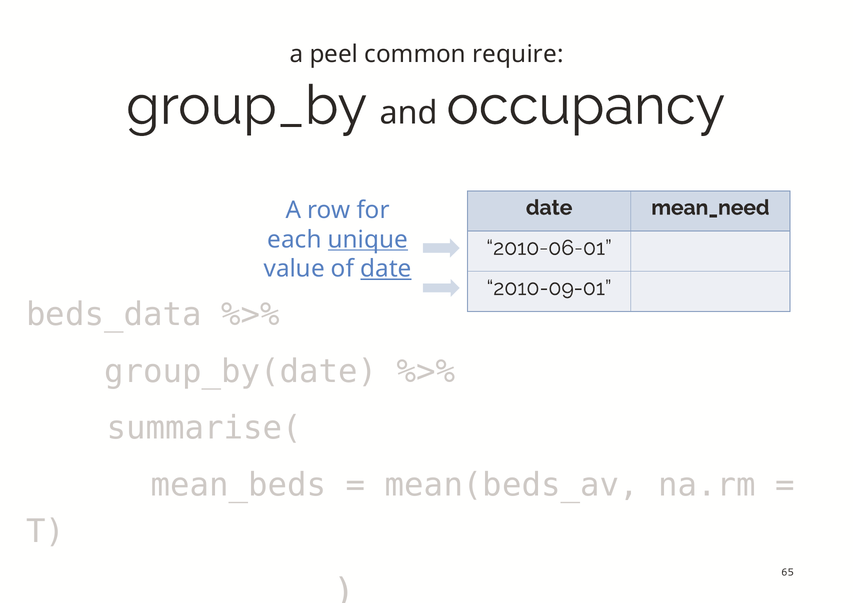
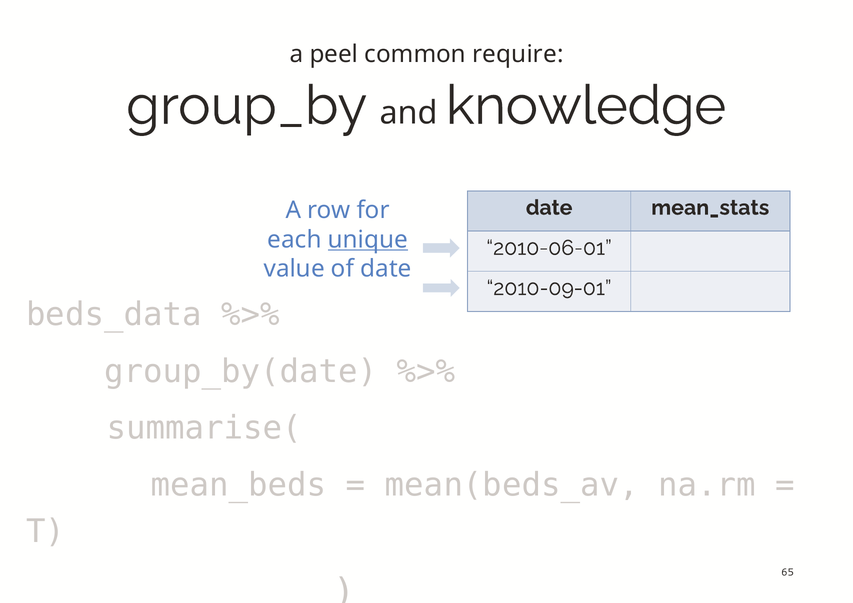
occupancy: occupancy -> knowledge
mean_need: mean_need -> mean_stats
date at (386, 269) underline: present -> none
